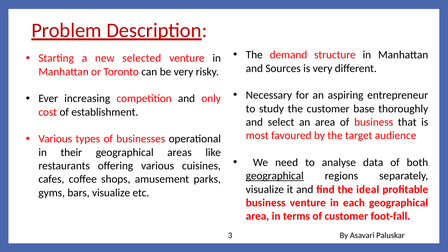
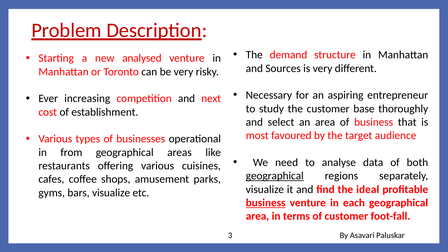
selected: selected -> analysed
only: only -> next
their: their -> from
business at (266, 203) underline: none -> present
